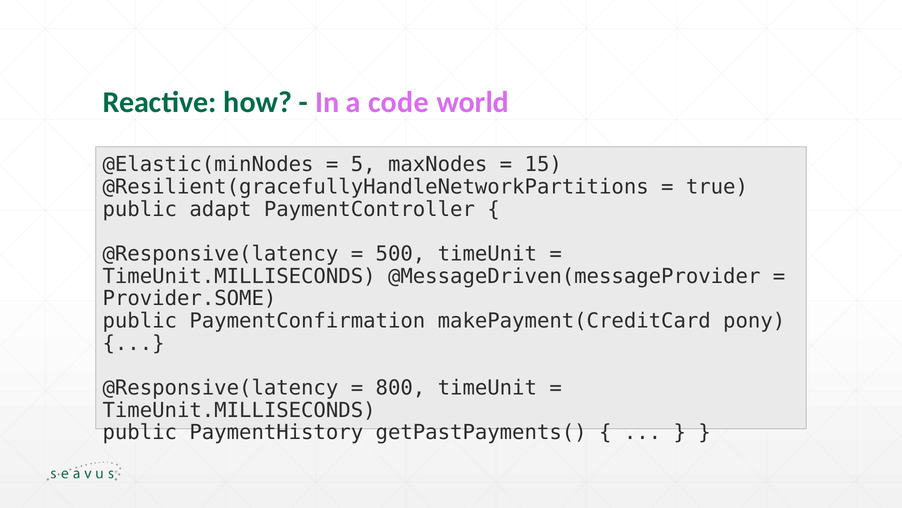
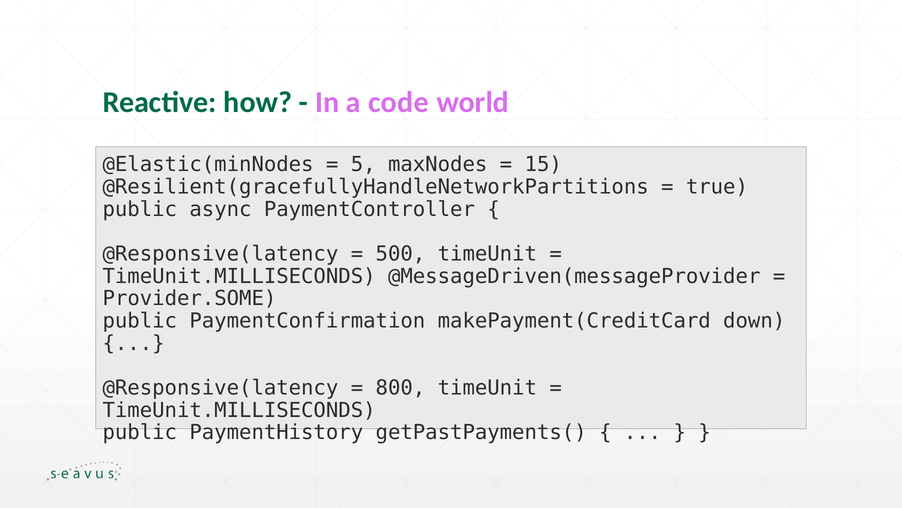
adapt: adapt -> async
pony: pony -> down
